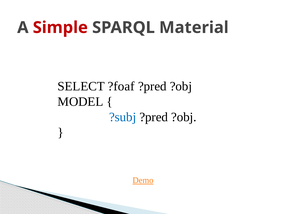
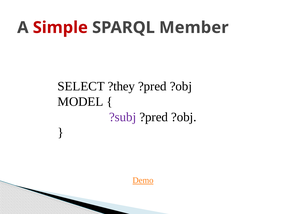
Material: Material -> Member
?foaf: ?foaf -> ?they
?subj colour: blue -> purple
